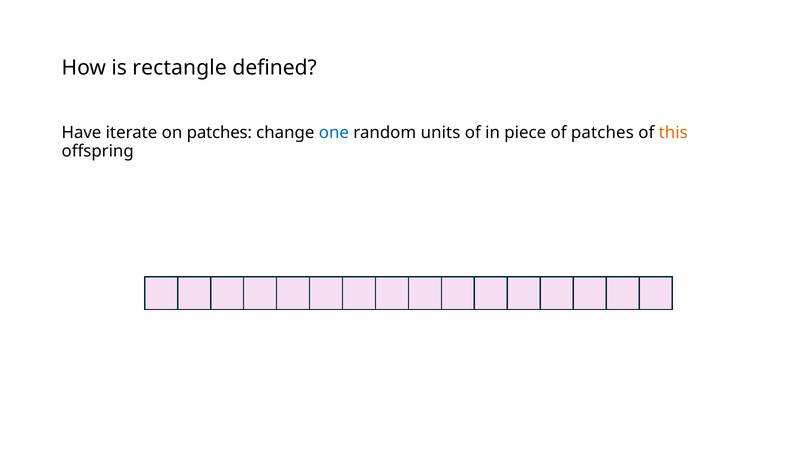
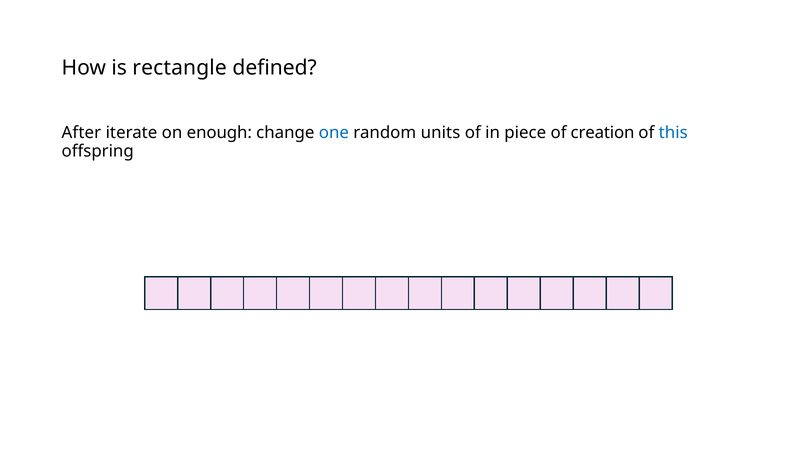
Have: Have -> After
on patches: patches -> enough
of patches: patches -> creation
this colour: orange -> blue
